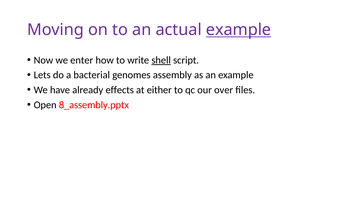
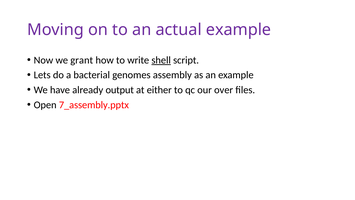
example at (239, 30) underline: present -> none
enter: enter -> grant
effects: effects -> output
8_assembly.pptx: 8_assembly.pptx -> 7_assembly.pptx
